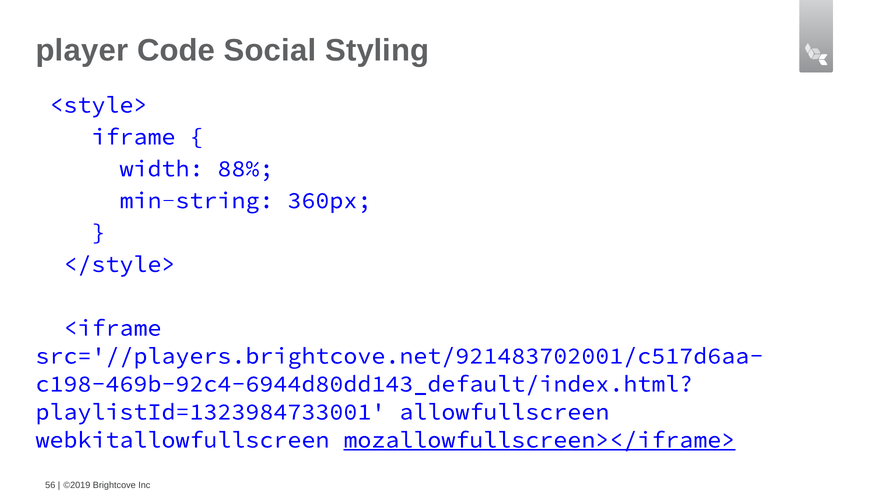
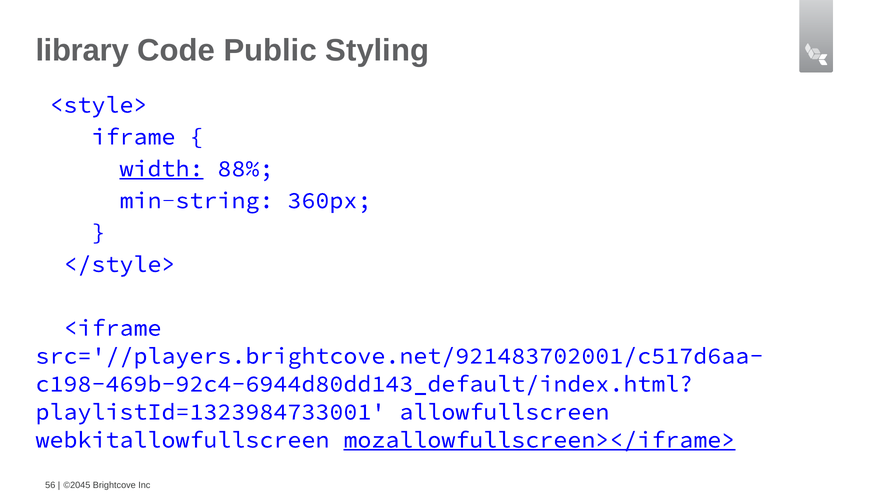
player: player -> library
Social: Social -> Public
width underline: none -> present
©2019: ©2019 -> ©2045
